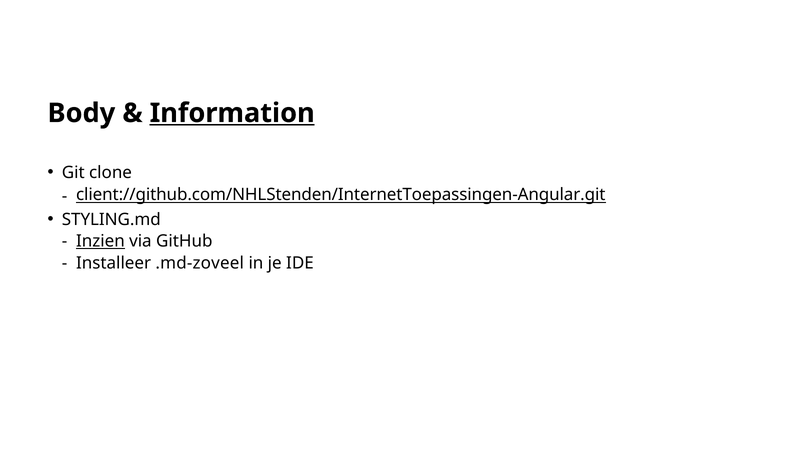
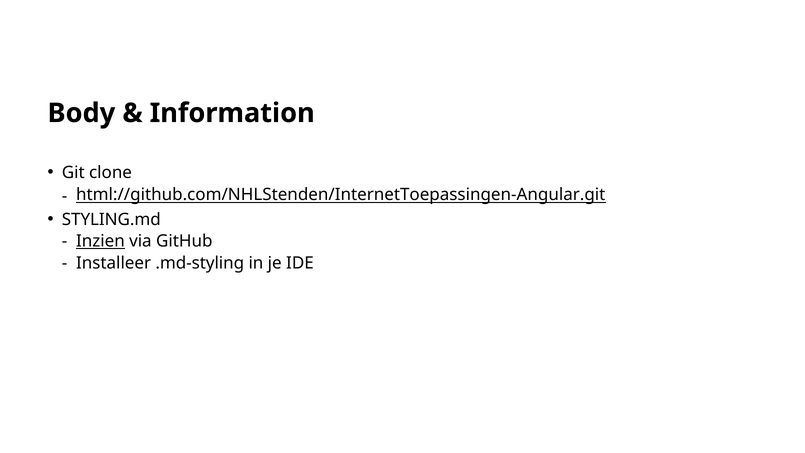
Information underline: present -> none
client://github.com/NHLStenden/InternetToepassingen-Angular.git: client://github.com/NHLStenden/InternetToepassingen-Angular.git -> html://github.com/NHLStenden/InternetToepassingen-Angular.git
.md-zoveel: .md-zoveel -> .md-styling
